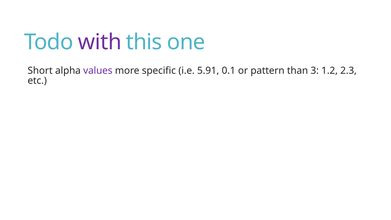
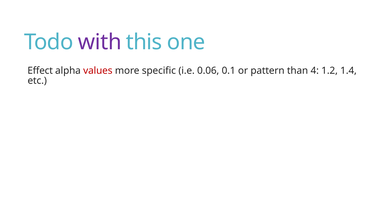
Short: Short -> Effect
values colour: purple -> red
5.91: 5.91 -> 0.06
3: 3 -> 4
2.3: 2.3 -> 1.4
